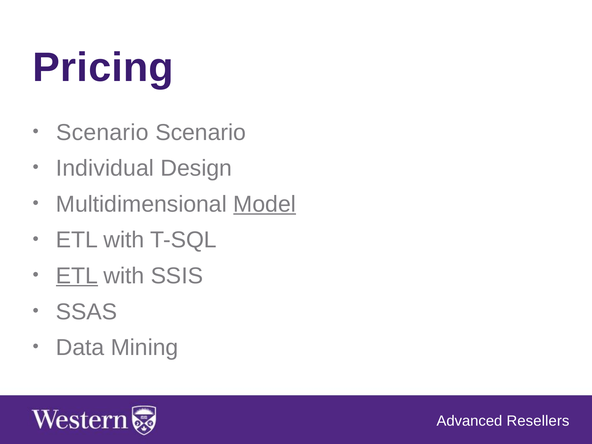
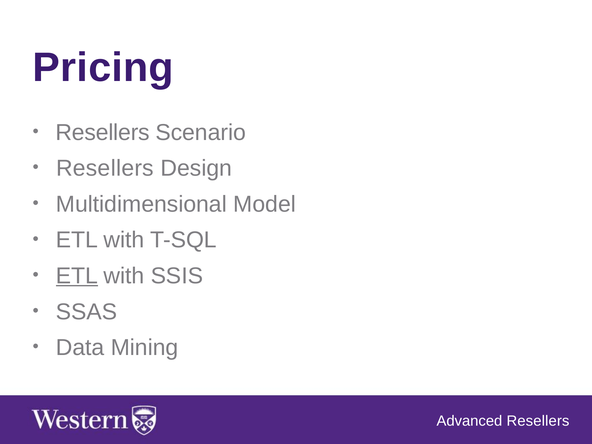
Scenario at (102, 132): Scenario -> Resellers
Individual at (105, 168): Individual -> Resellers
Model underline: present -> none
